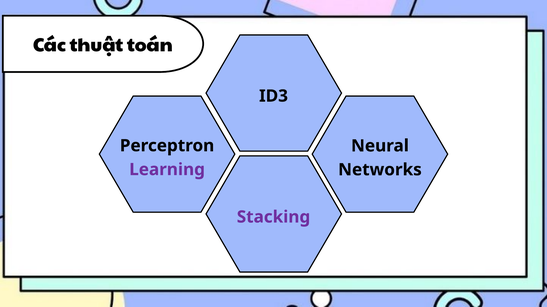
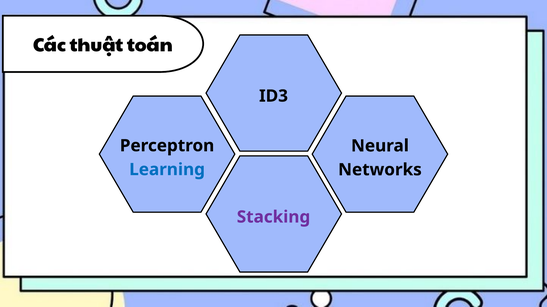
Learning colour: purple -> blue
